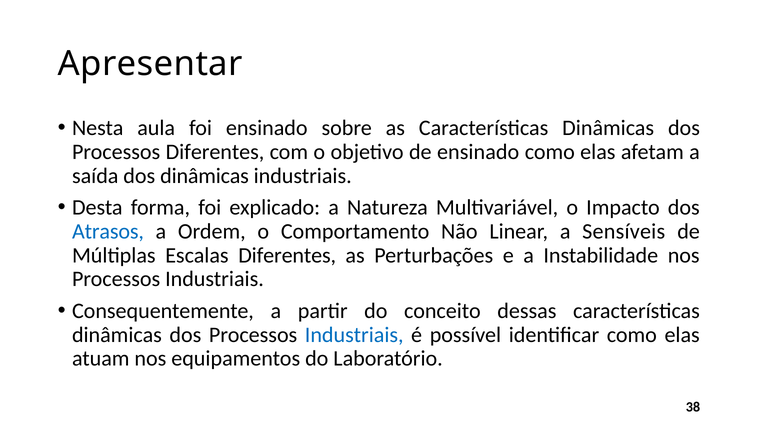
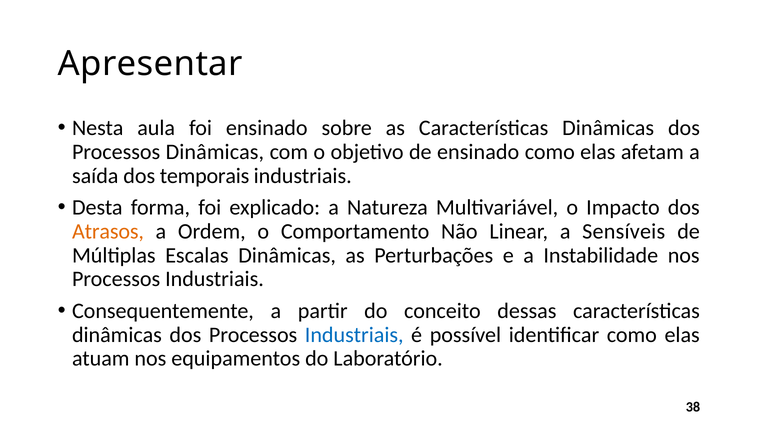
Processos Diferentes: Diferentes -> Dinâmicas
dos dinâmicas: dinâmicas -> temporais
Atrasos colour: blue -> orange
Escalas Diferentes: Diferentes -> Dinâmicas
